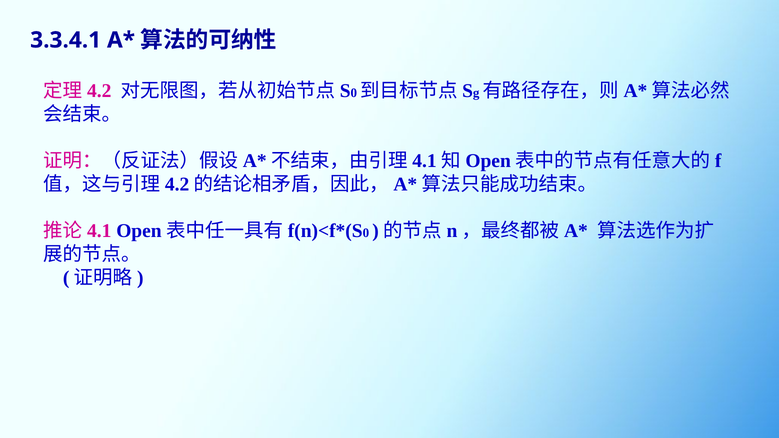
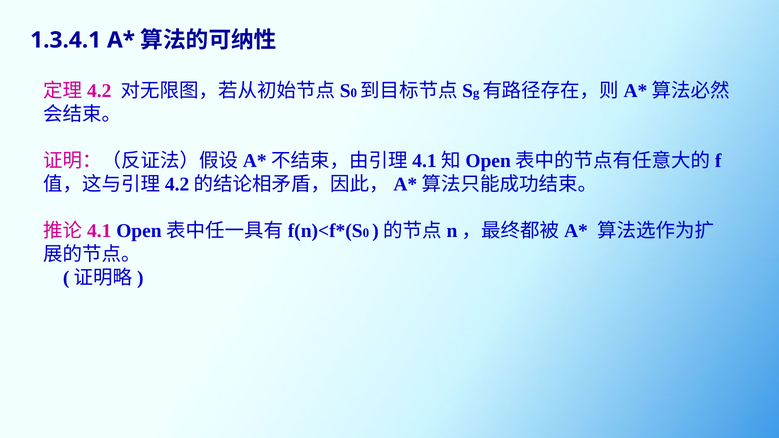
3.3.4.1: 3.3.4.1 -> 1.3.4.1
